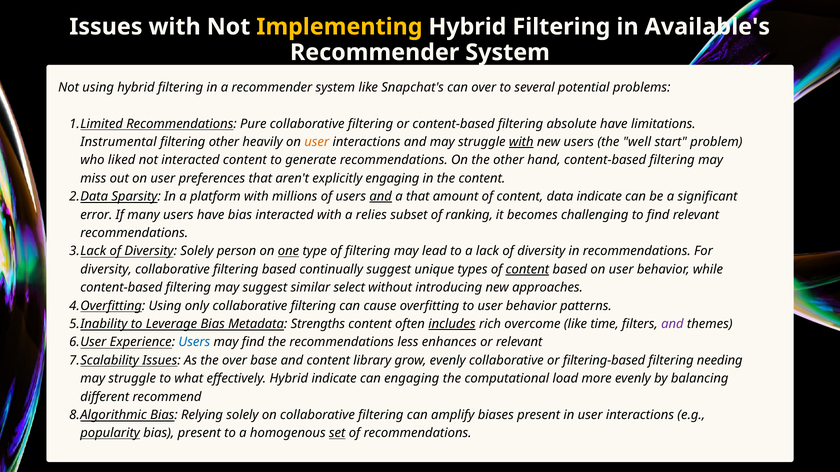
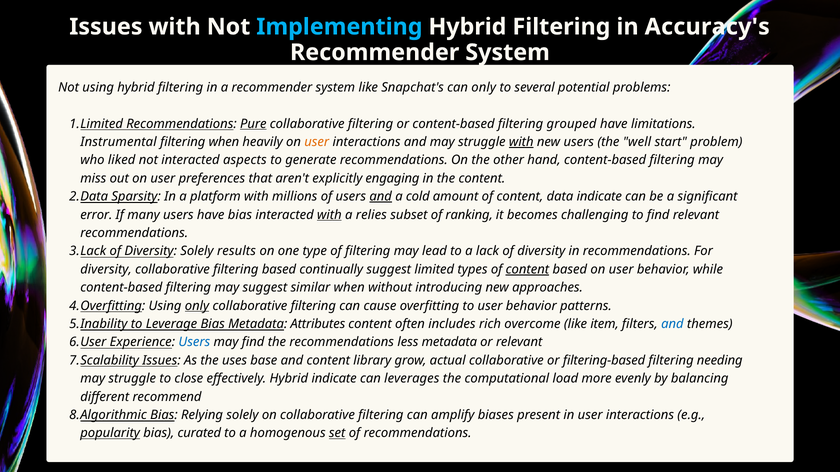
Implementing colour: yellow -> light blue
Available's: Available's -> Accuracy's
can over: over -> only
Pure underline: none -> present
absolute: absolute -> grouped
filtering other: other -> when
interacted content: content -> aspects
a that: that -> cold
with at (329, 215) underline: none -> present
person: person -> results
one underline: present -> none
unique: unique -> limited
similar select: select -> when
only at (197, 306) underline: none -> present
Strengths: Strengths -> Attributes
includes underline: present -> none
time: time -> item
and at (672, 324) colour: purple -> blue
less enhances: enhances -> metadata
the over: over -> uses
grow evenly: evenly -> actual
what: what -> close
can engaging: engaging -> leverages
bias present: present -> curated
